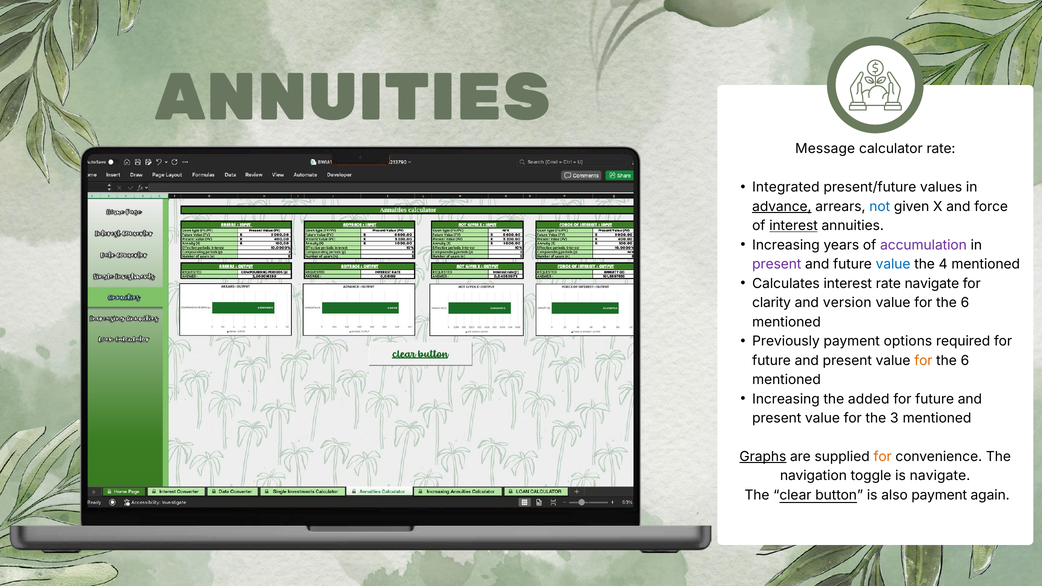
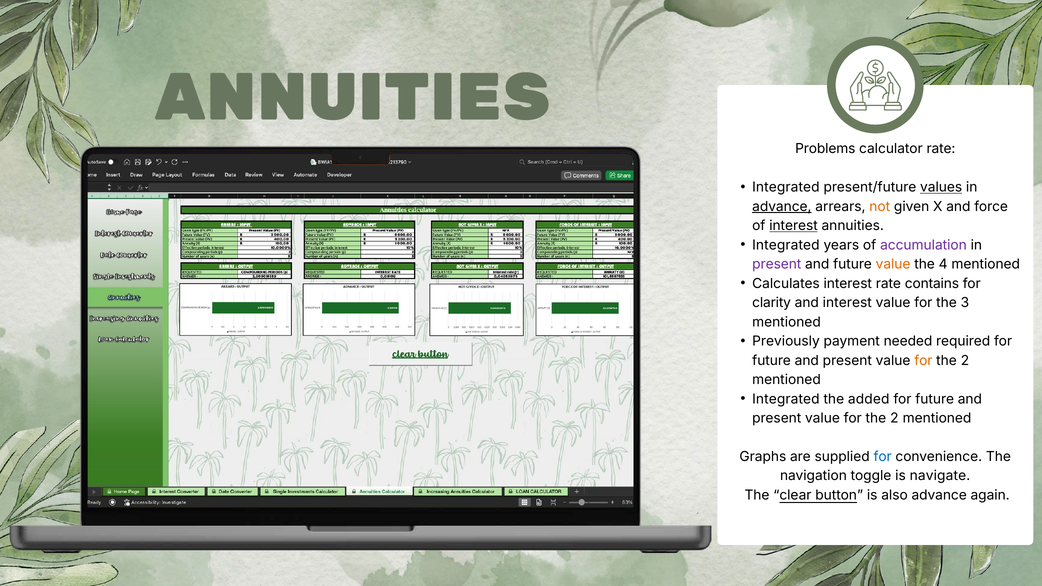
Message: Message -> Problems
values underline: none -> present
not colour: blue -> orange
Increasing at (786, 245): Increasing -> Integrated
value at (893, 264) colour: blue -> orange
rate navigate: navigate -> contains
and version: version -> interest
6 at (965, 303): 6 -> 3
options: options -> needed
6 at (965, 361): 6 -> 2
Increasing at (786, 399): Increasing -> Integrated
3 at (894, 418): 3 -> 2
Graphs underline: present -> none
for at (883, 457) colour: orange -> blue
also payment: payment -> advance
